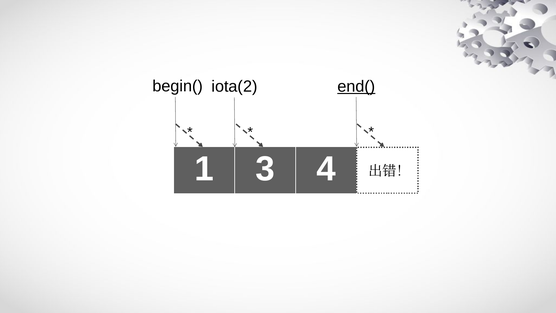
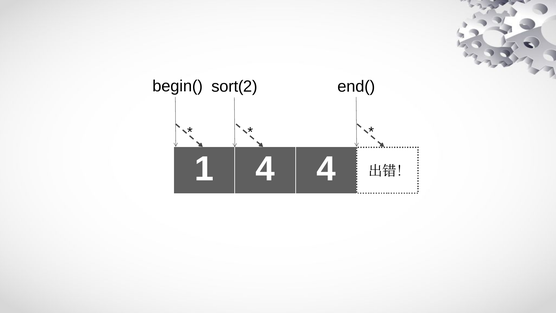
end( underline: present -> none
iota(2: iota(2 -> sort(2
1 3: 3 -> 4
